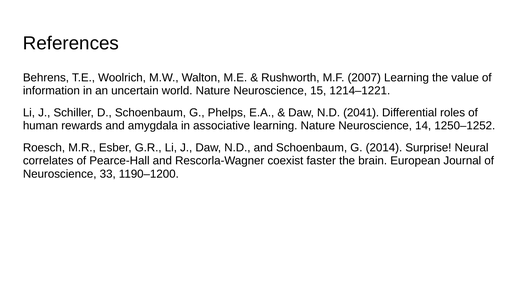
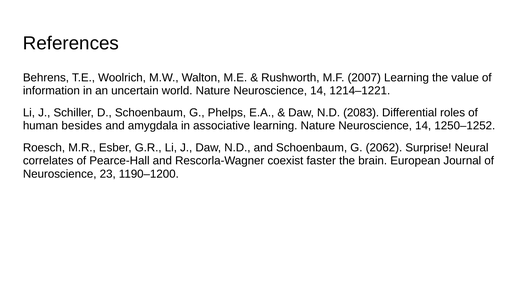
world Nature Neuroscience 15: 15 -> 14
2041: 2041 -> 2083
rewards: rewards -> besides
2014: 2014 -> 2062
33: 33 -> 23
